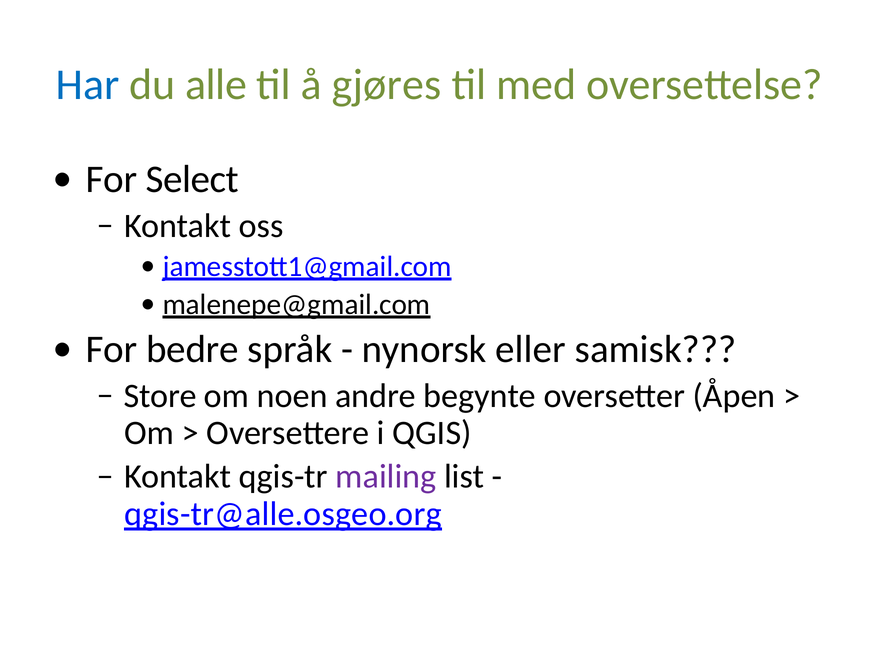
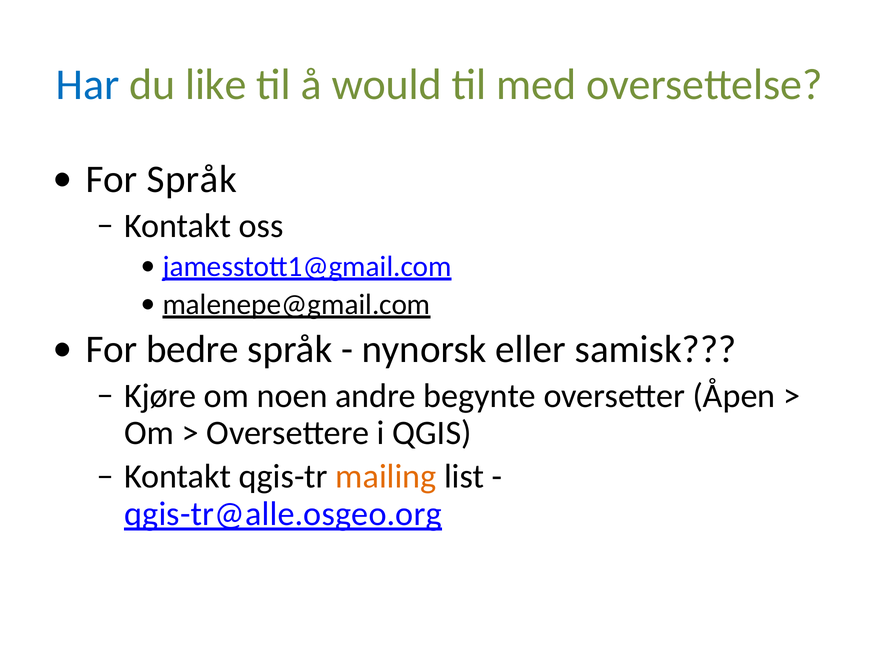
alle: alle -> like
gjøres: gjøres -> would
For Select: Select -> Språk
Store: Store -> Kjøre
mailing colour: purple -> orange
